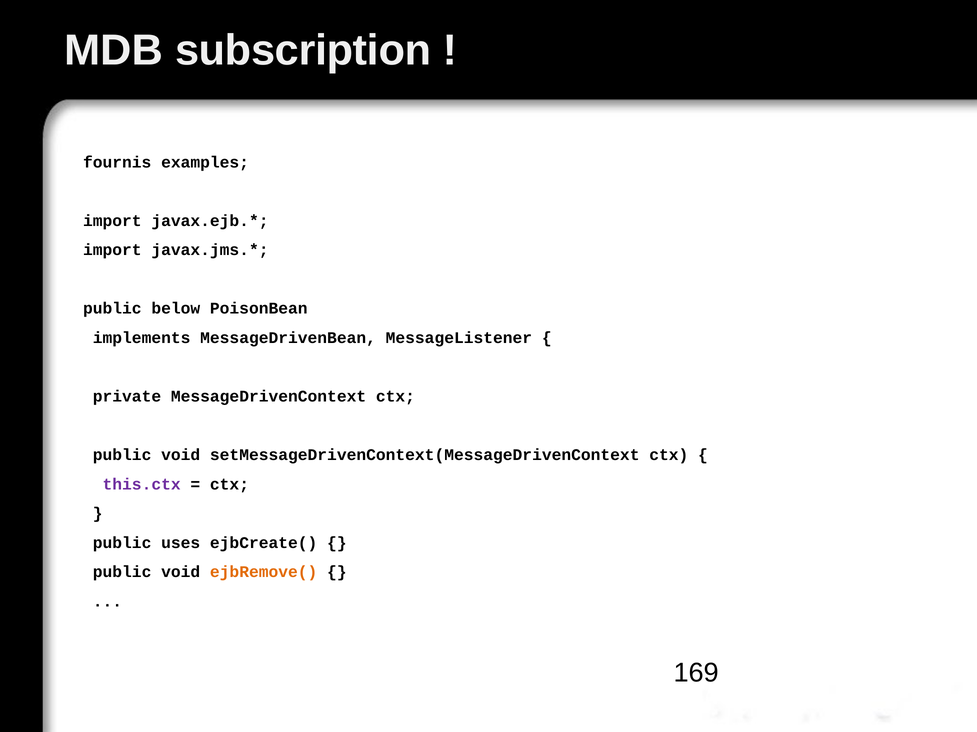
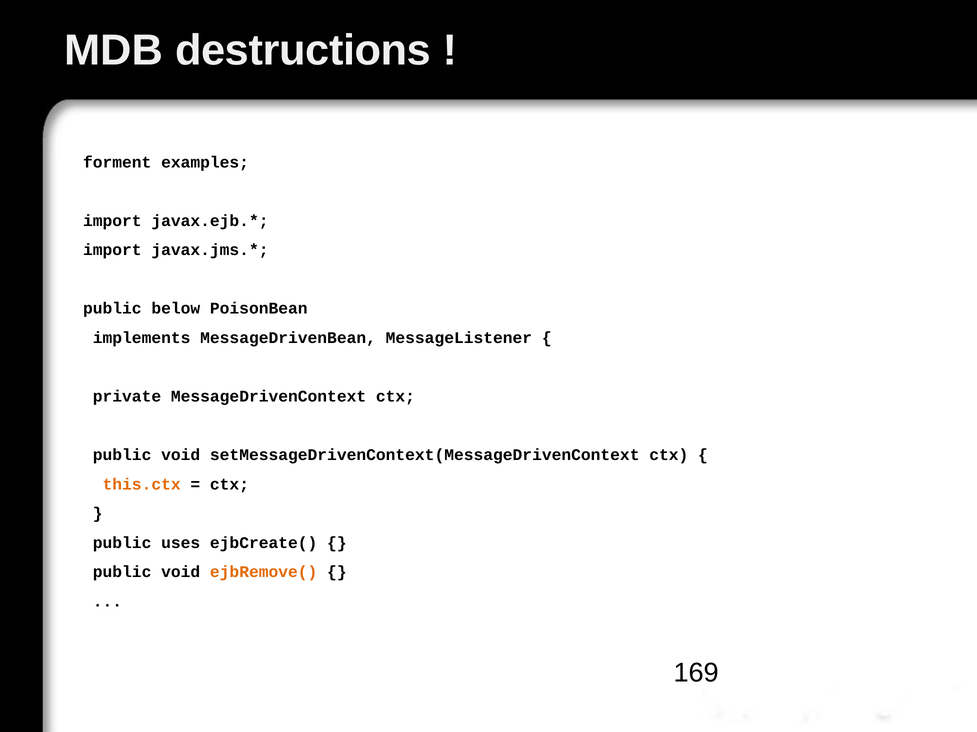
subscription: subscription -> destructions
fournis: fournis -> forment
this.ctx colour: purple -> orange
